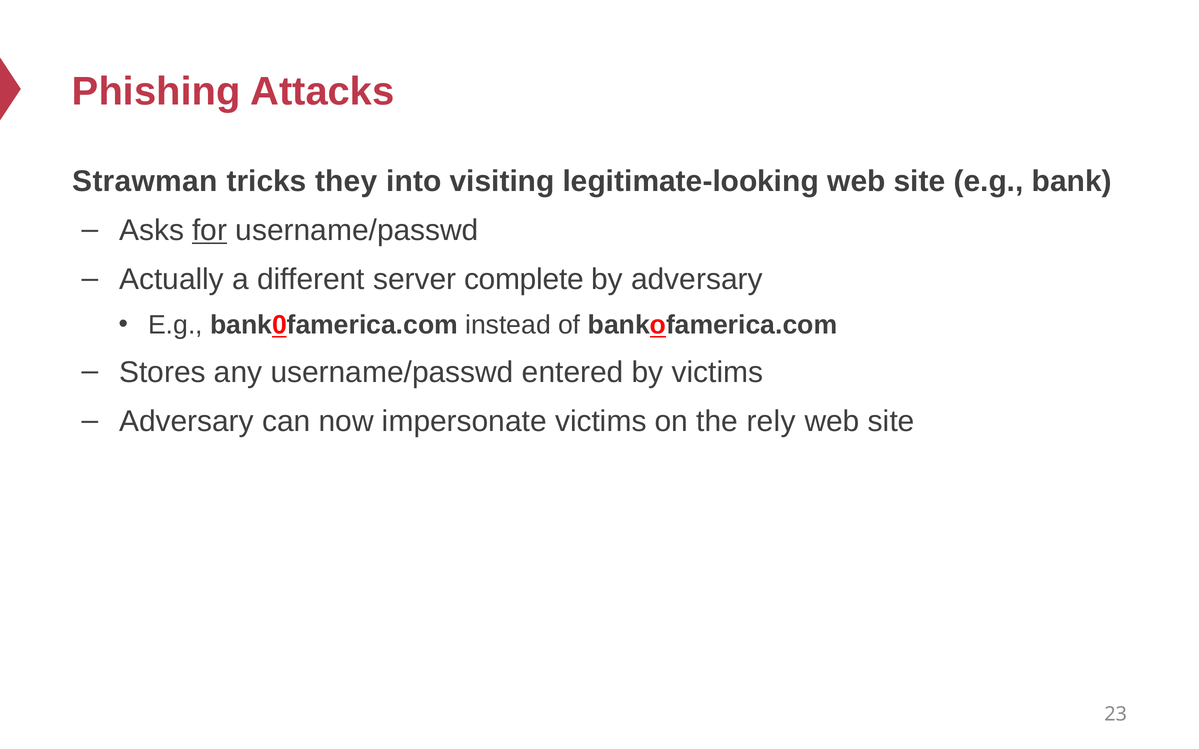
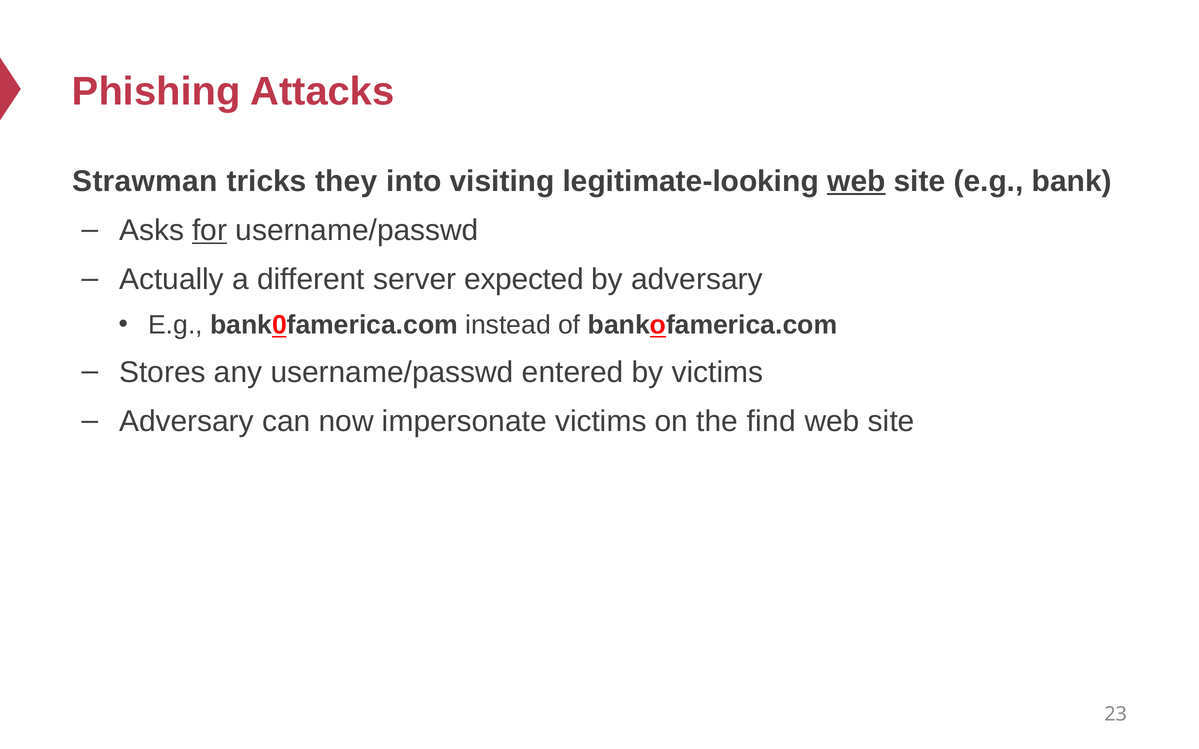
web at (856, 181) underline: none -> present
complete: complete -> expected
rely: rely -> find
